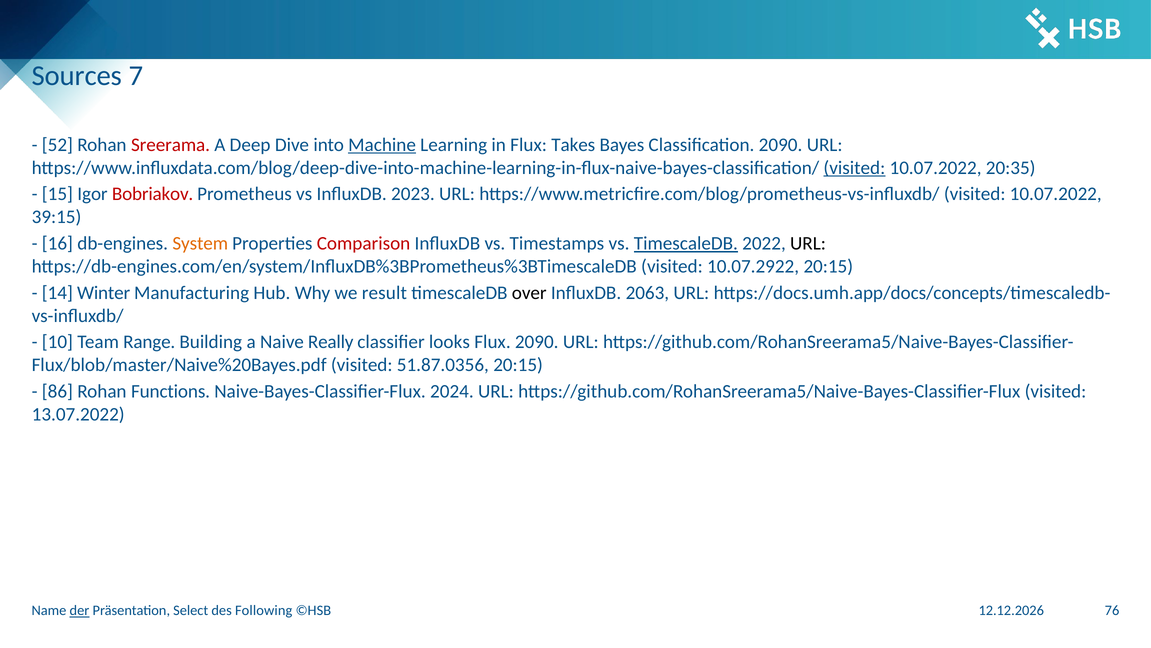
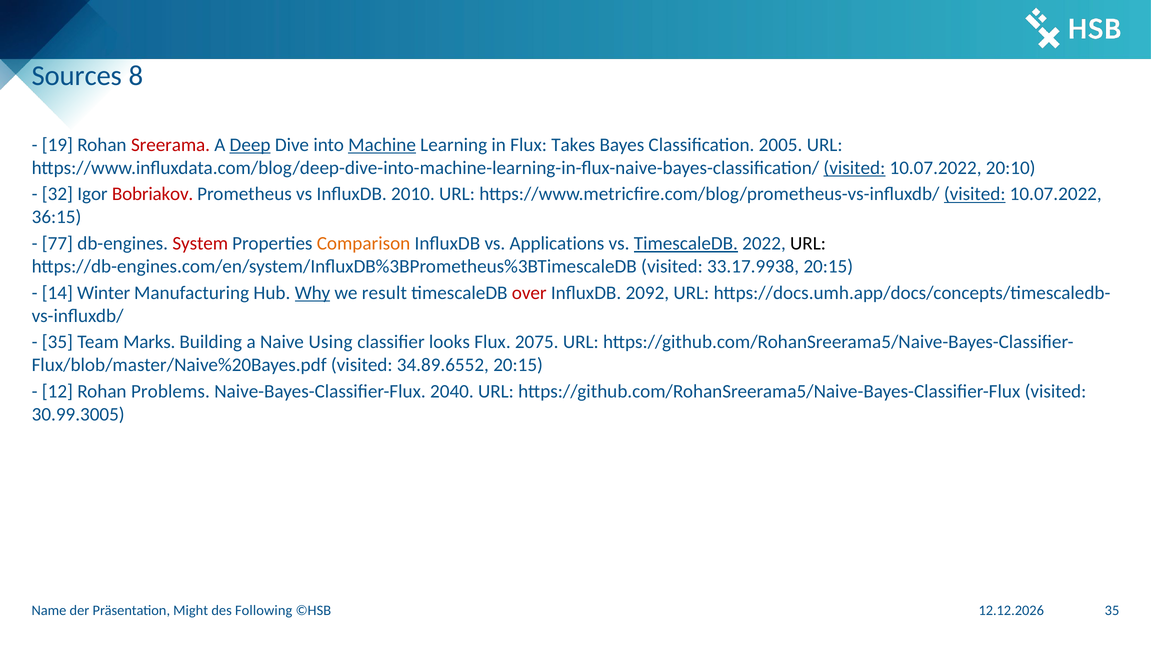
7: 7 -> 8
52: 52 -> 19
Deep underline: none -> present
Classification 2090: 2090 -> 2005
20:35: 20:35 -> 20:10
15: 15 -> 32
2023: 2023 -> 2010
visited at (975, 194) underline: none -> present
39:15: 39:15 -> 36:15
16: 16 -> 77
System colour: orange -> red
Comparison colour: red -> orange
Timestamps: Timestamps -> Applications
10.07.2922: 10.07.2922 -> 33.17.9938
Why underline: none -> present
over colour: black -> red
2063: 2063 -> 2092
10 at (57, 342): 10 -> 35
Range: Range -> Marks
Really: Really -> Using
Flux 2090: 2090 -> 2075
51.87.0356: 51.87.0356 -> 34.89.6552
86: 86 -> 12
Functions: Functions -> Problems
2024: 2024 -> 2040
13.07.2022: 13.07.2022 -> 30.99.3005
der underline: present -> none
Select: Select -> Might
©HSB 76: 76 -> 35
